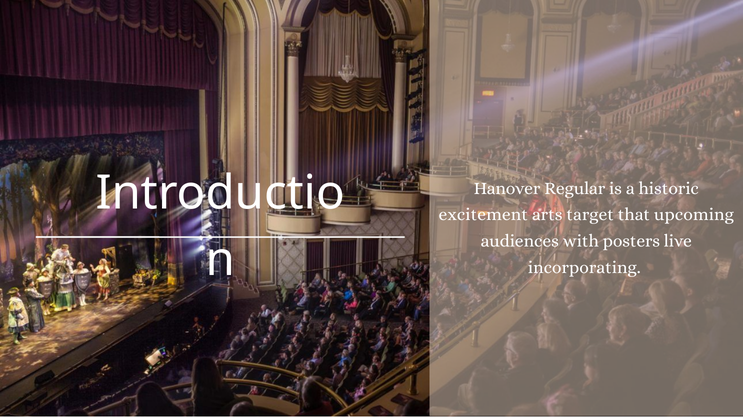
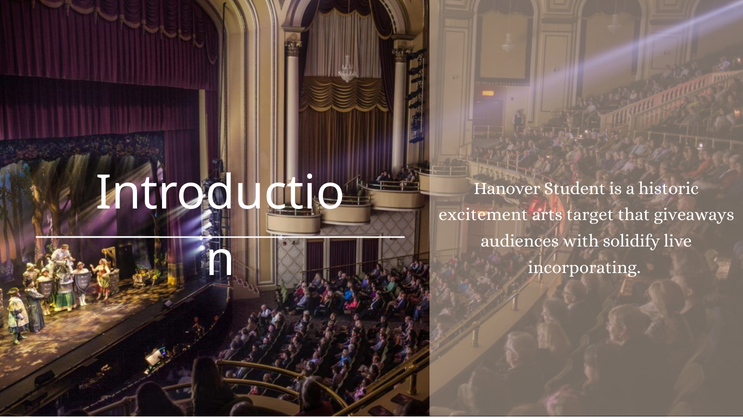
Regular: Regular -> Student
upcoming: upcoming -> giveaways
posters: posters -> solidify
